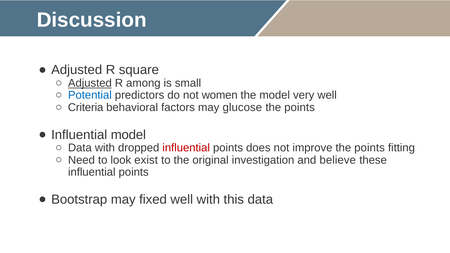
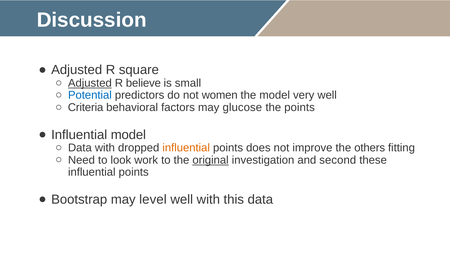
among: among -> believe
influential at (186, 148) colour: red -> orange
improve the points: points -> others
exist: exist -> work
original underline: none -> present
believe: believe -> second
fixed: fixed -> level
